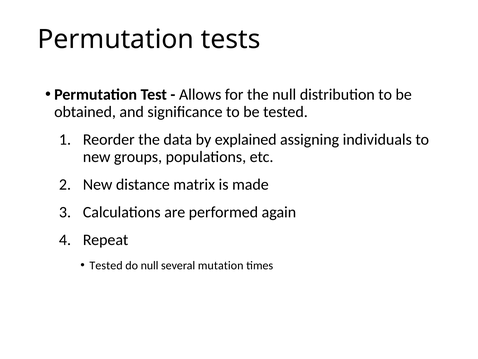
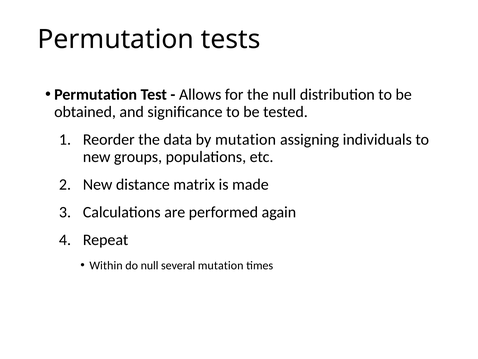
by explained: explained -> mutation
Tested at (106, 265): Tested -> Within
